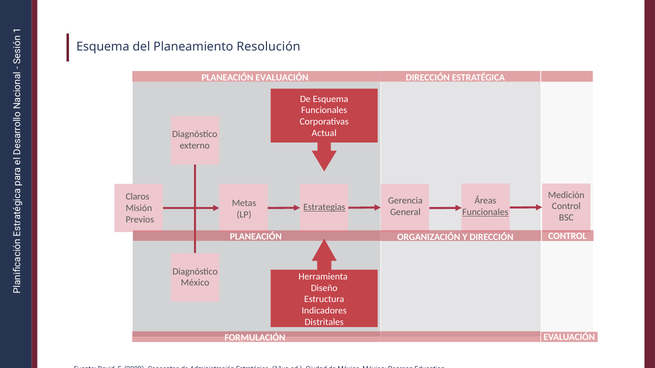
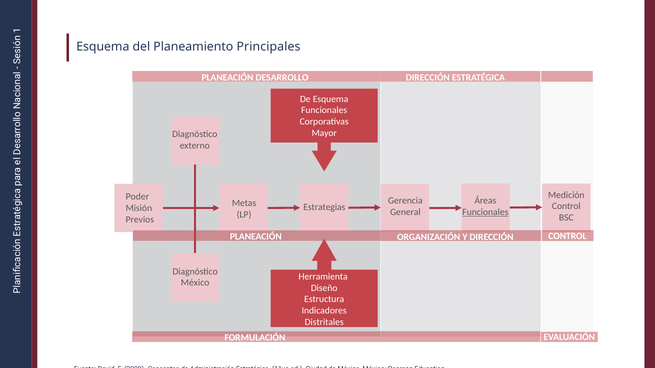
Resolución: Resolución -> Principales
PLANEACIÓN EVALUACIÓN: EVALUACIÓN -> DESARROLLO
Actual: Actual -> Mayor
Claros: Claros -> Poder
Estrategias underline: present -> none
